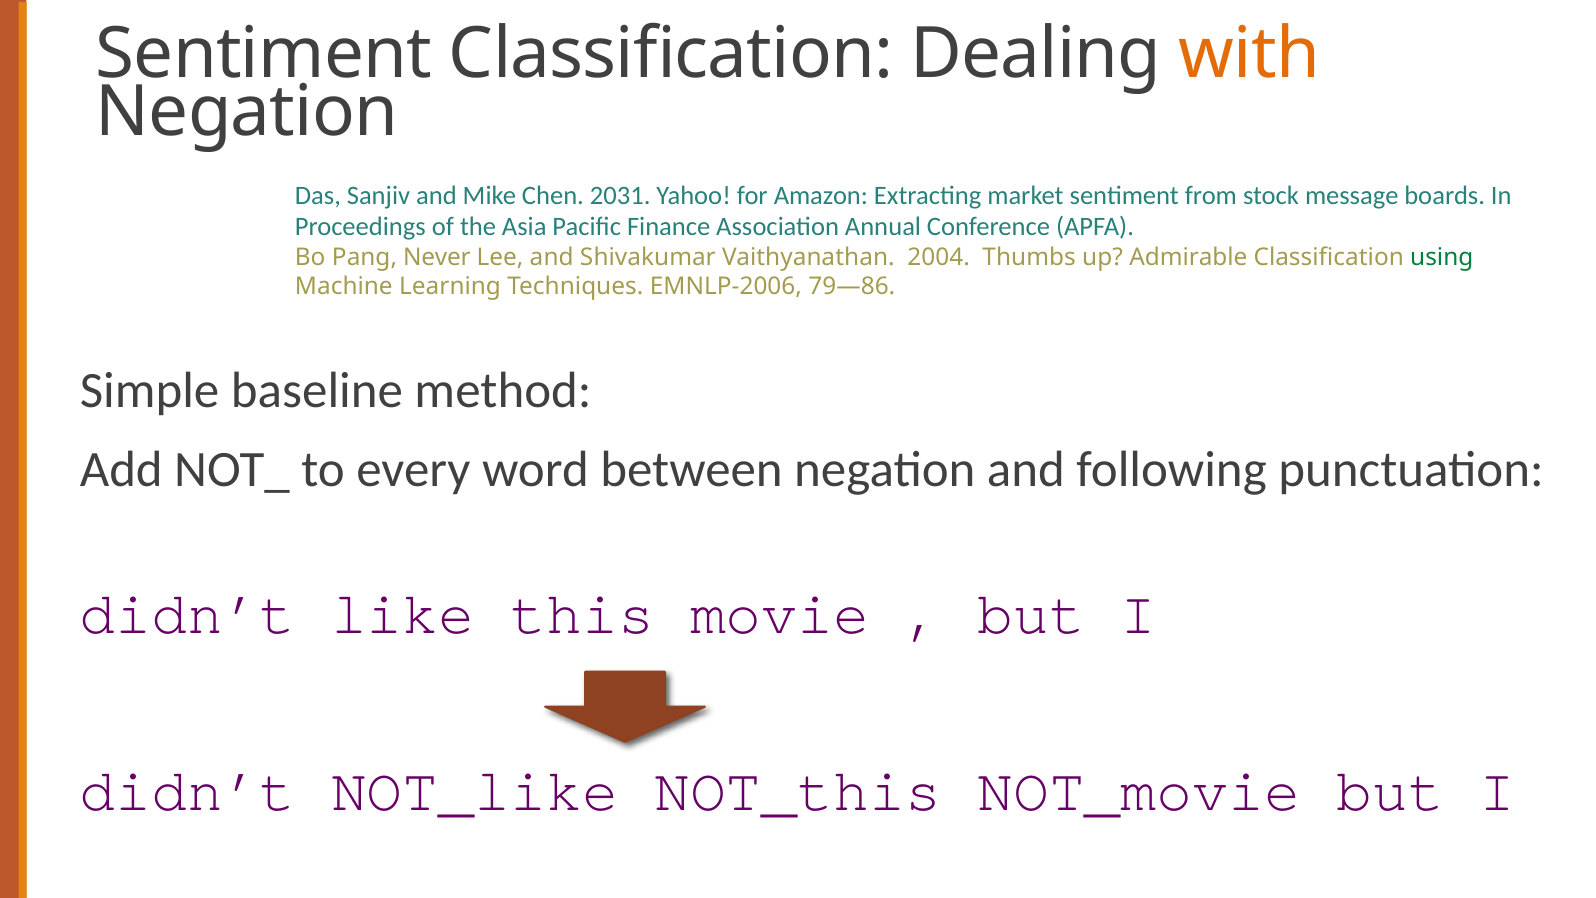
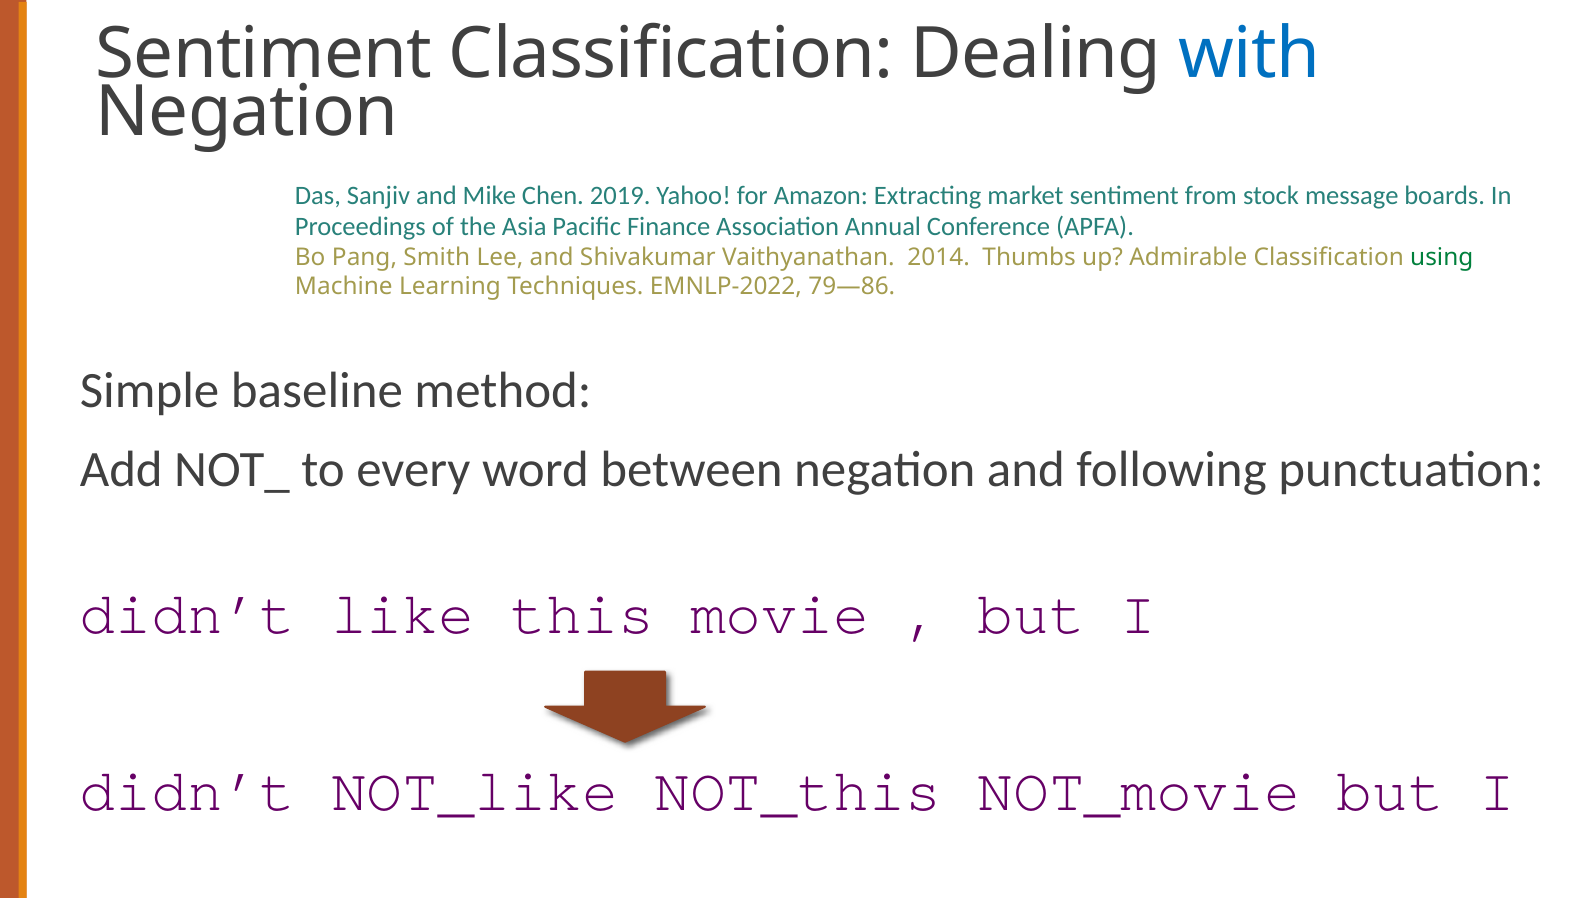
with colour: orange -> blue
2031: 2031 -> 2019
Never: Never -> Smith
2004: 2004 -> 2014
EMNLP-2006: EMNLP-2006 -> EMNLP-2022
